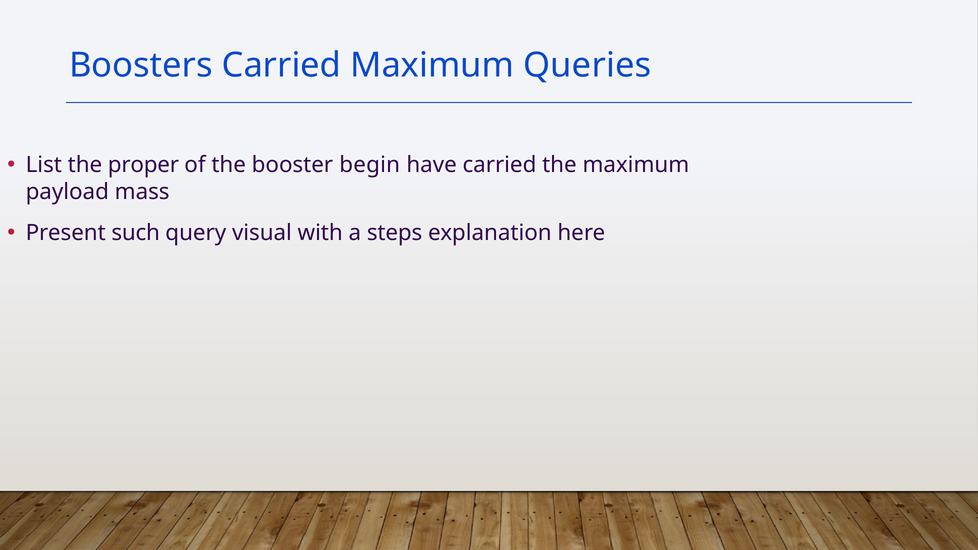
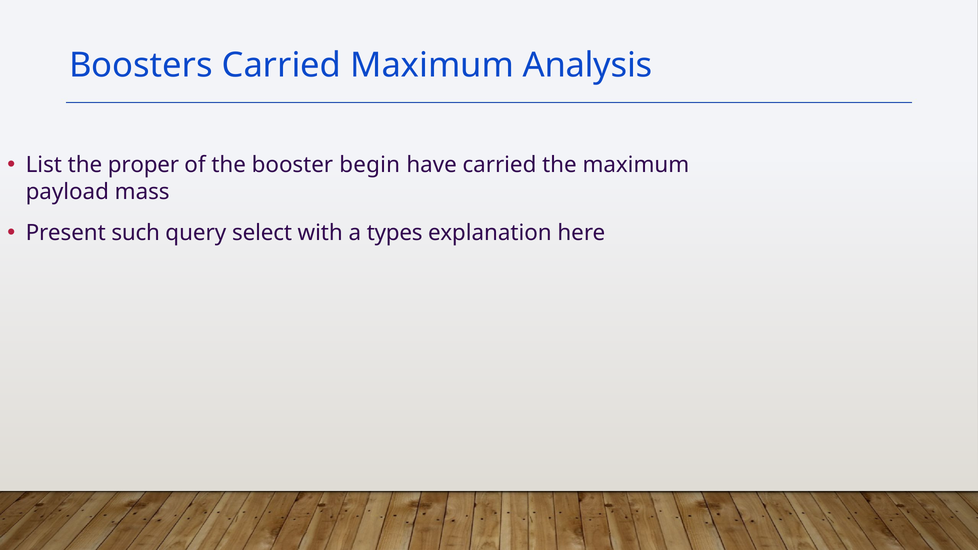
Queries: Queries -> Analysis
visual: visual -> select
steps: steps -> types
